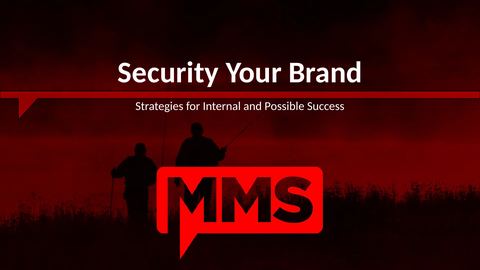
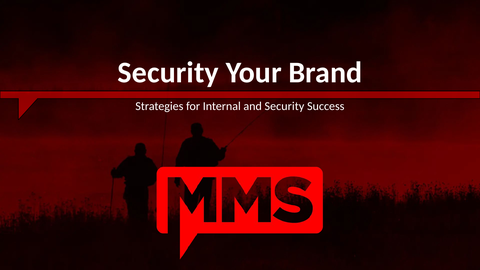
and Possible: Possible -> Security
